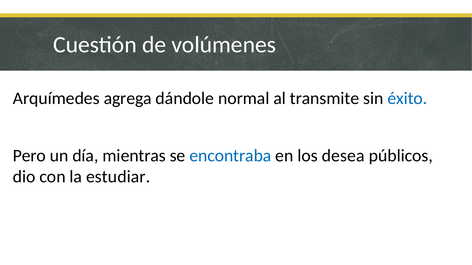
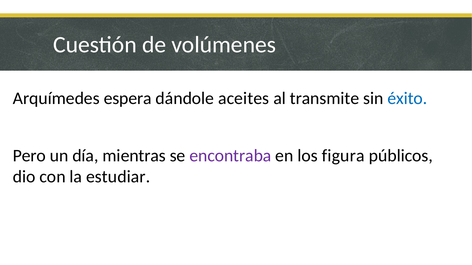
agrega: agrega -> espera
normal: normal -> aceites
encontraba colour: blue -> purple
desea: desea -> figura
